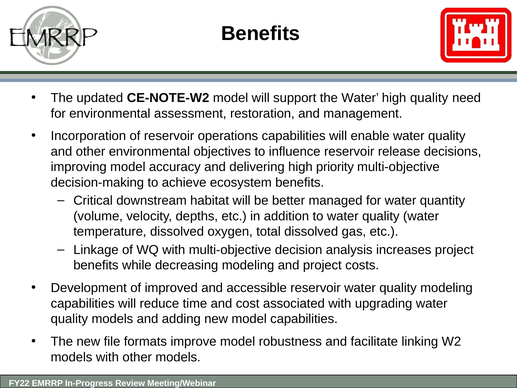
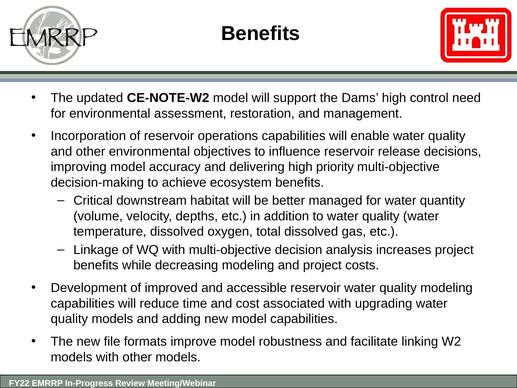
the Water: Water -> Dams
high quality: quality -> control
